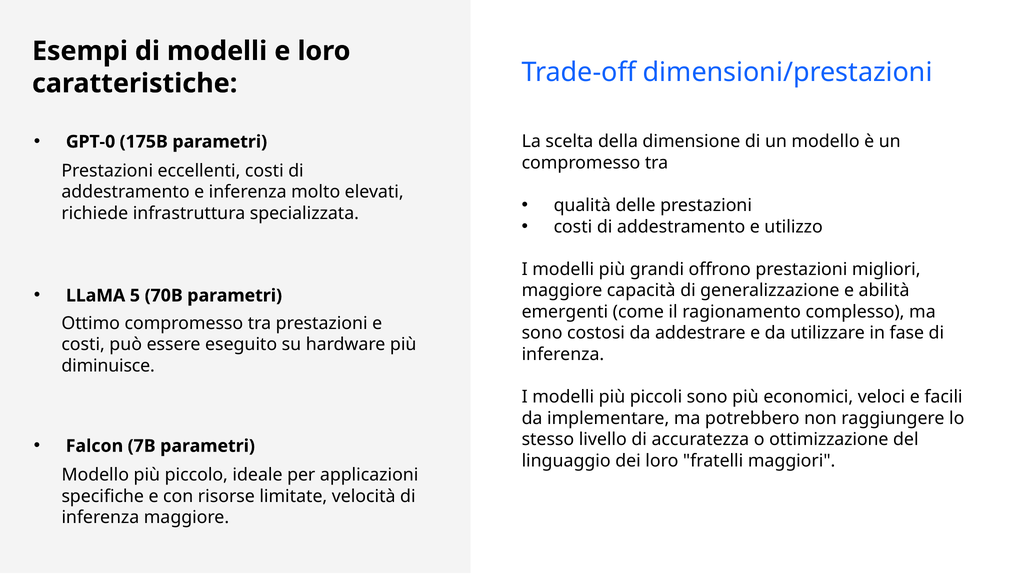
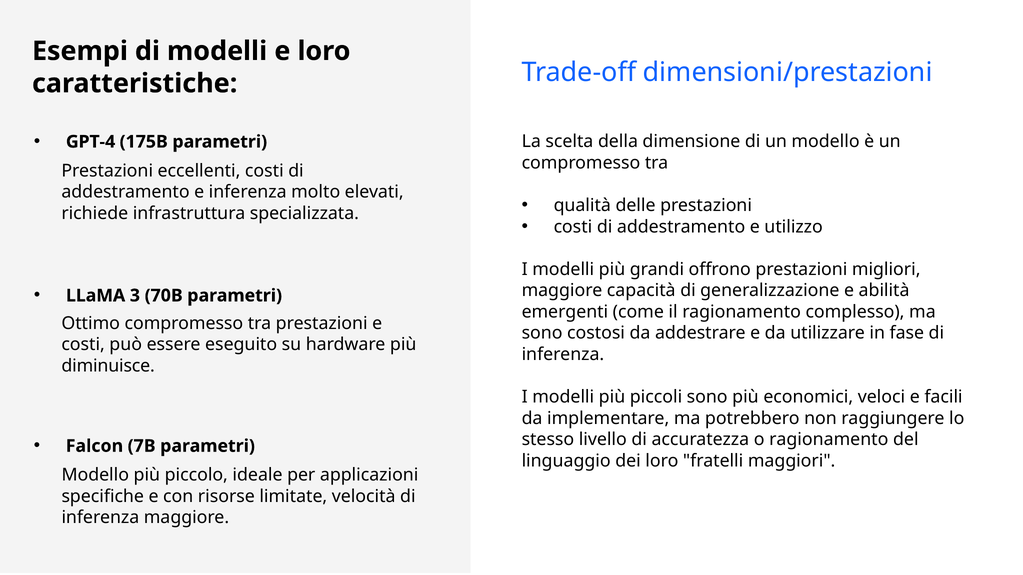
GPT-0: GPT-0 -> GPT-4
5: 5 -> 3
o ottimizzazione: ottimizzazione -> ragionamento
